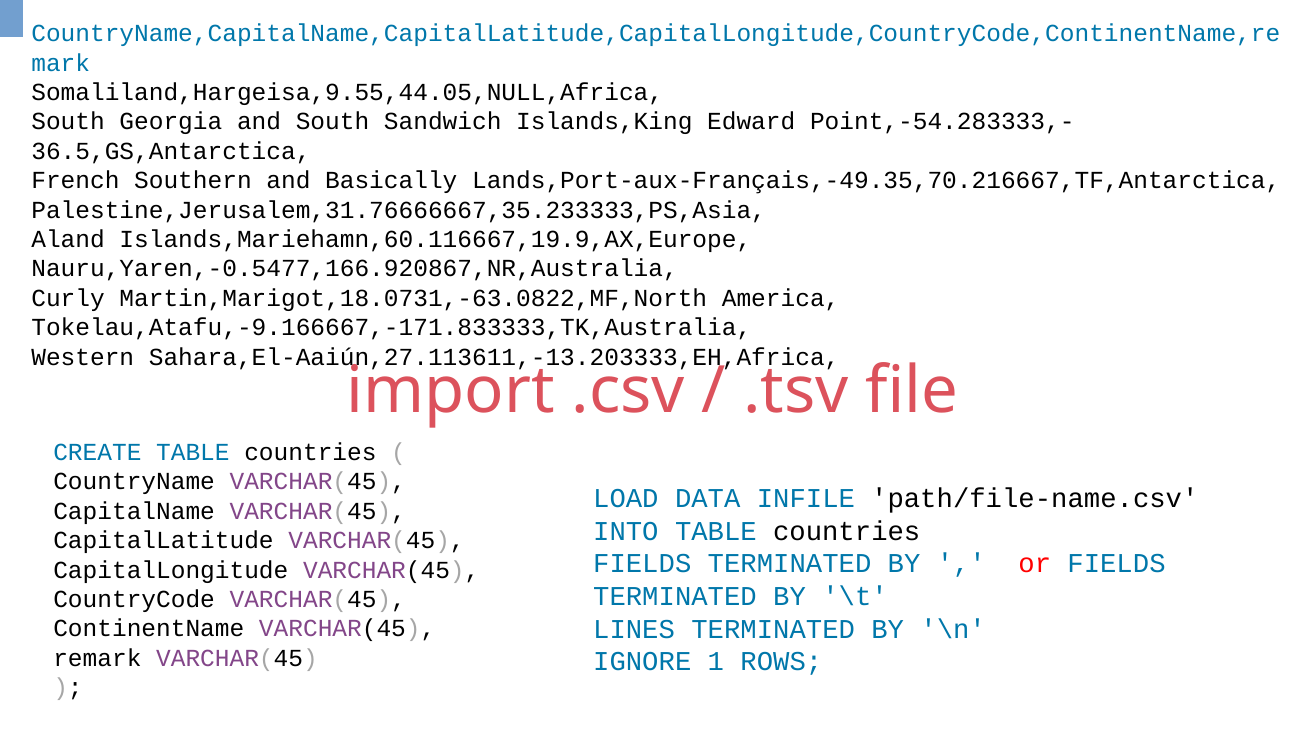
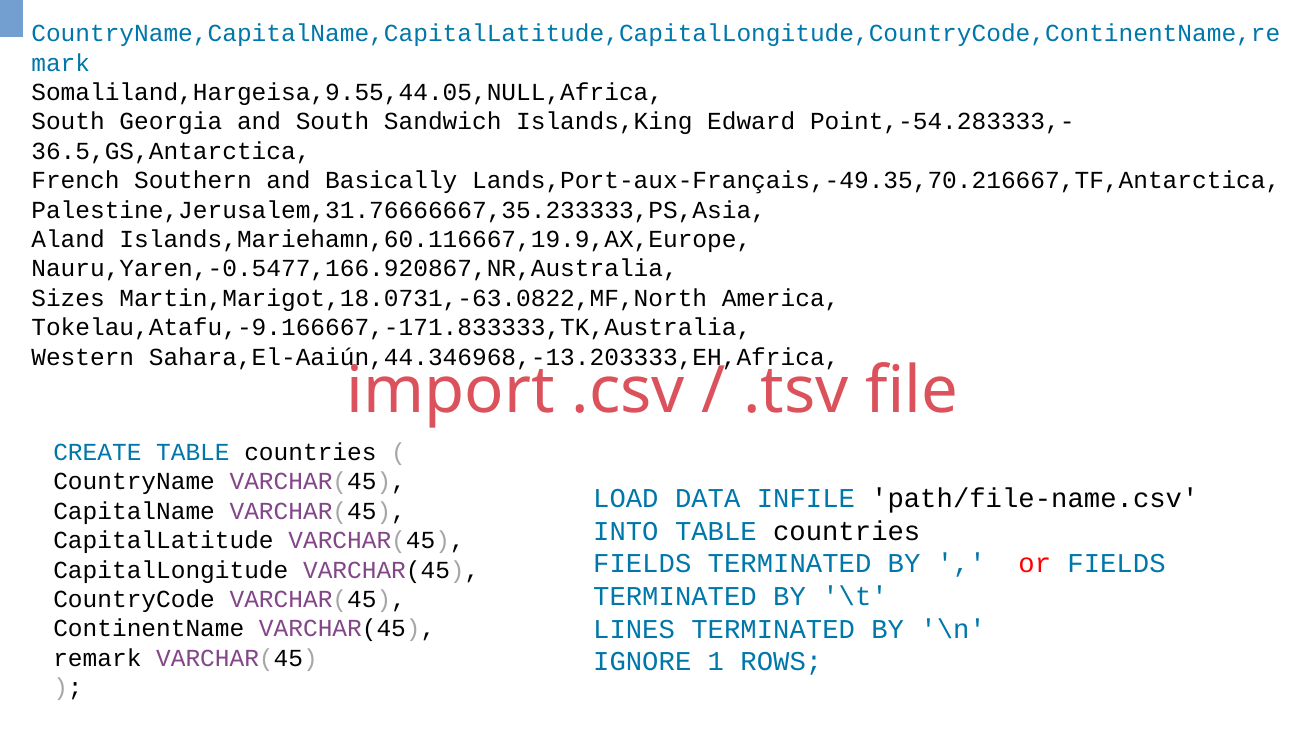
Curly: Curly -> Sizes
Sahara,El-Aaiún,27.113611,-13.203333,EH,Africa: Sahara,El-Aaiún,27.113611,-13.203333,EH,Africa -> Sahara,El-Aaiún,44.346968,-13.203333,EH,Africa
